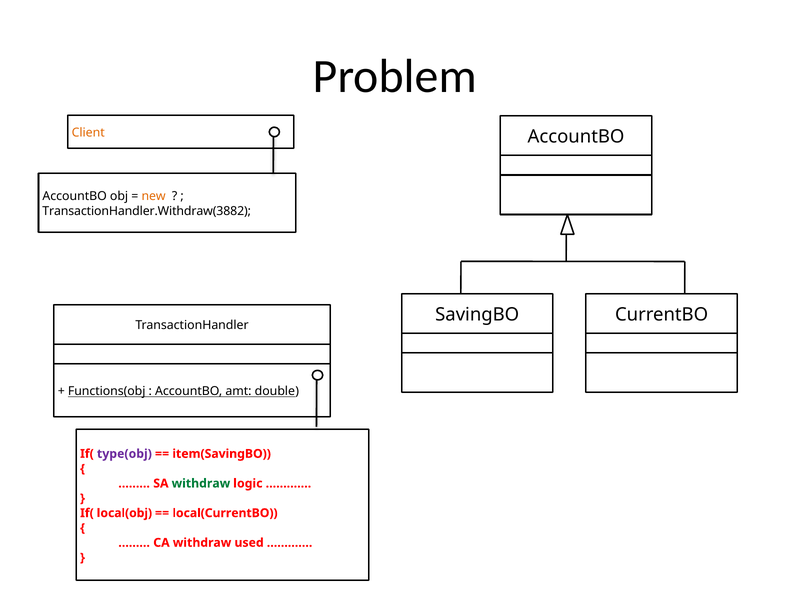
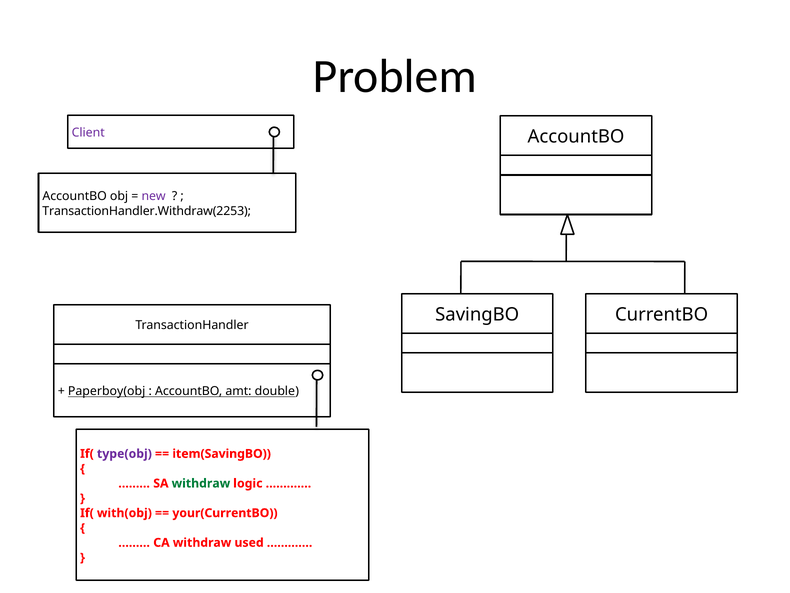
Client colour: orange -> purple
new colour: orange -> purple
TransactionHandler.Withdraw(3882: TransactionHandler.Withdraw(3882 -> TransactionHandler.Withdraw(2253
Functions(obj: Functions(obj -> Paperboy(obj
local(obj: local(obj -> with(obj
local(CurrentBO: local(CurrentBO -> your(CurrentBO
